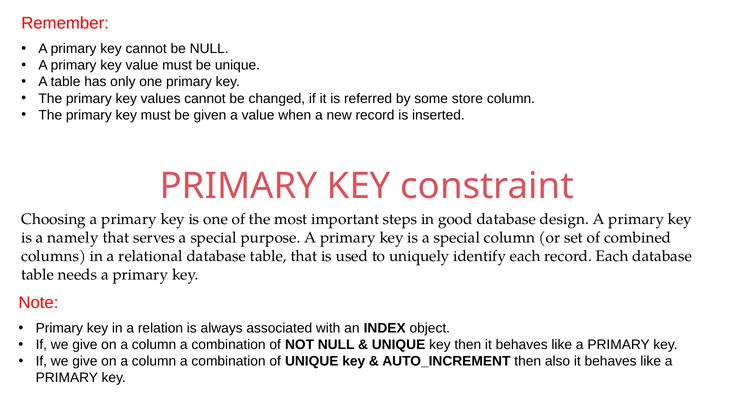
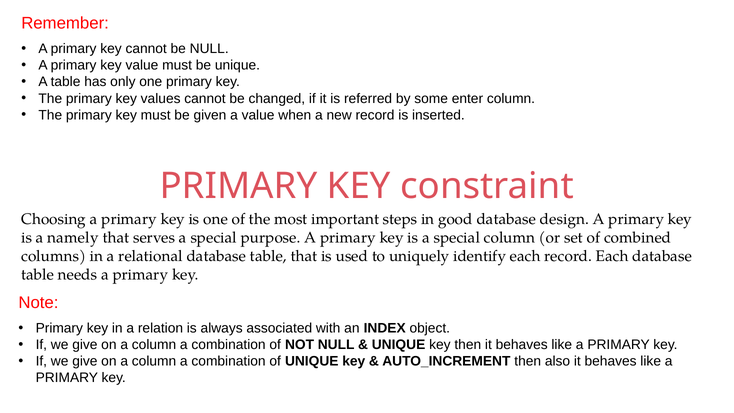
store: store -> enter
